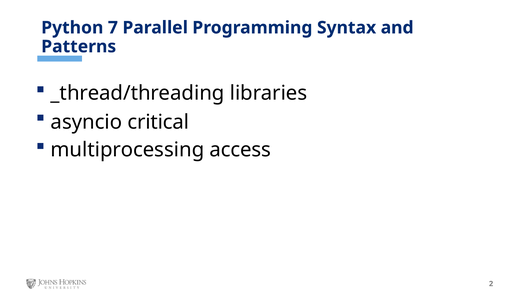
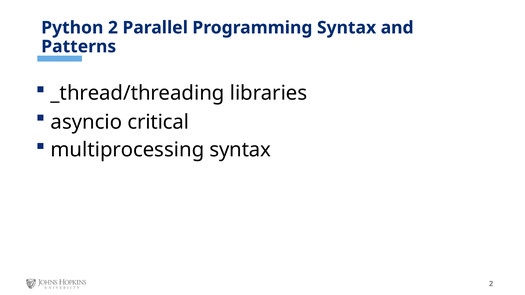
Python 7: 7 -> 2
multiprocessing access: access -> syntax
